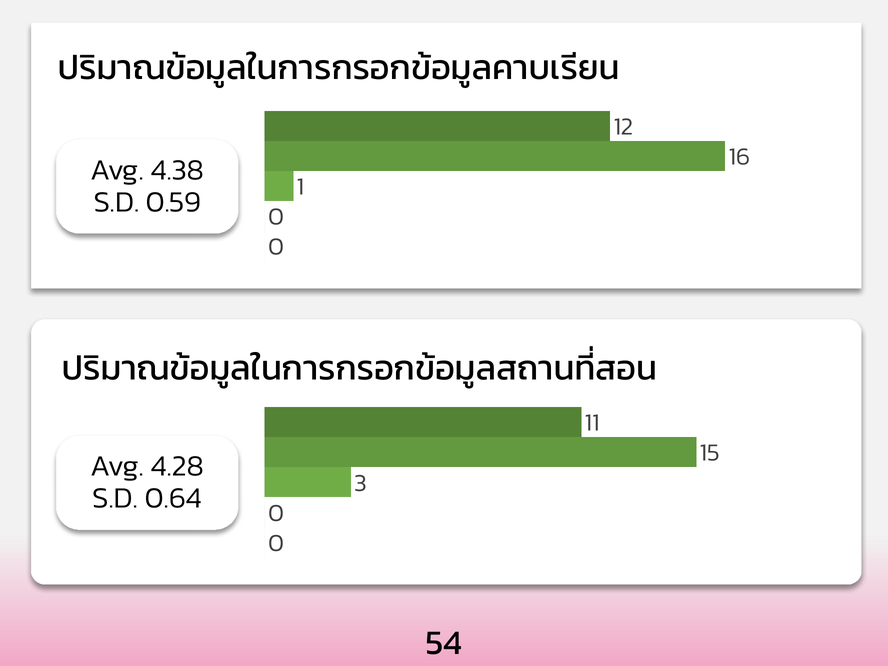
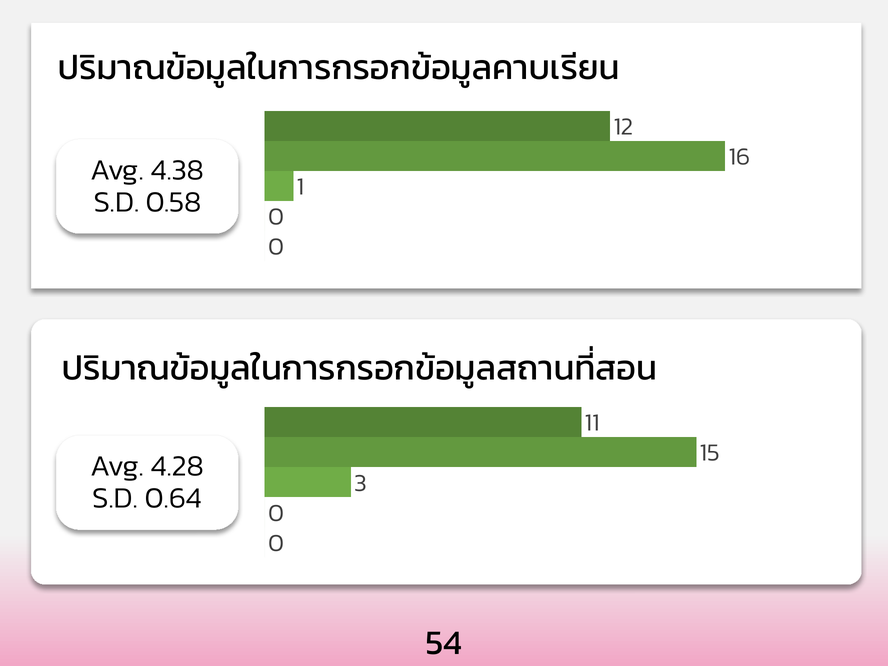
0.59: 0.59 -> 0.58
